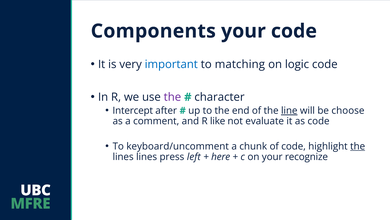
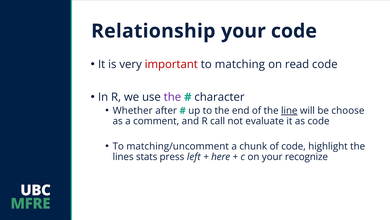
Components: Components -> Relationship
important colour: blue -> red
logic: logic -> read
Intercept: Intercept -> Whether
like: like -> call
keyboard/uncomment: keyboard/uncomment -> matching/uncomment
the at (358, 146) underline: present -> none
lines lines: lines -> stats
